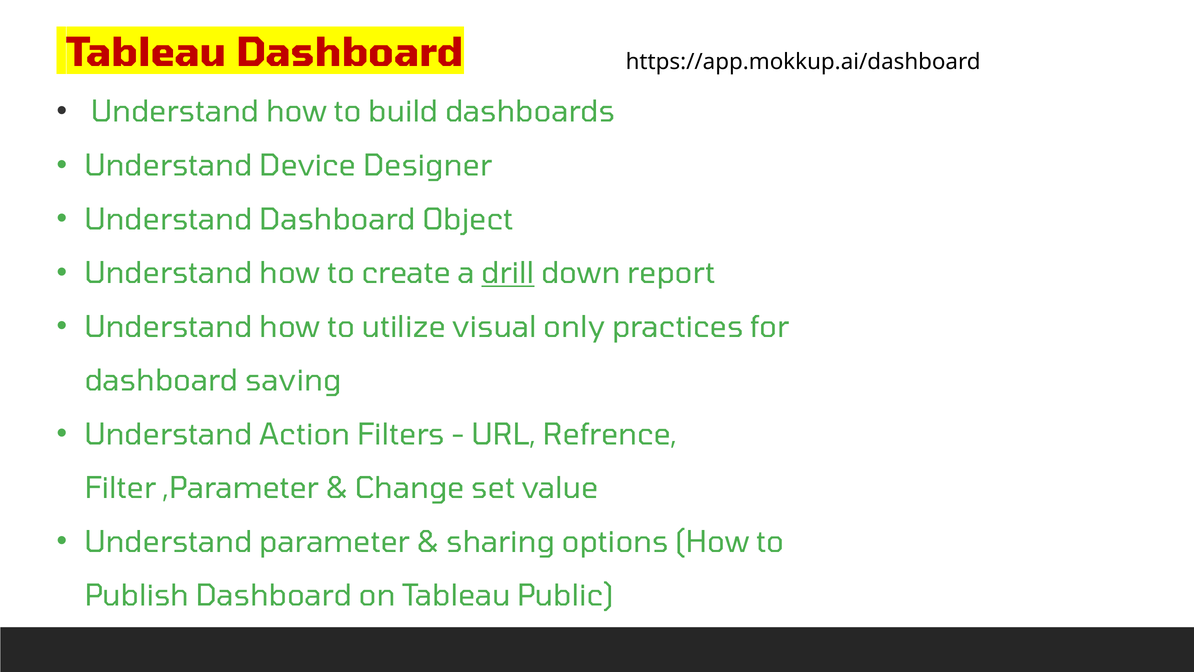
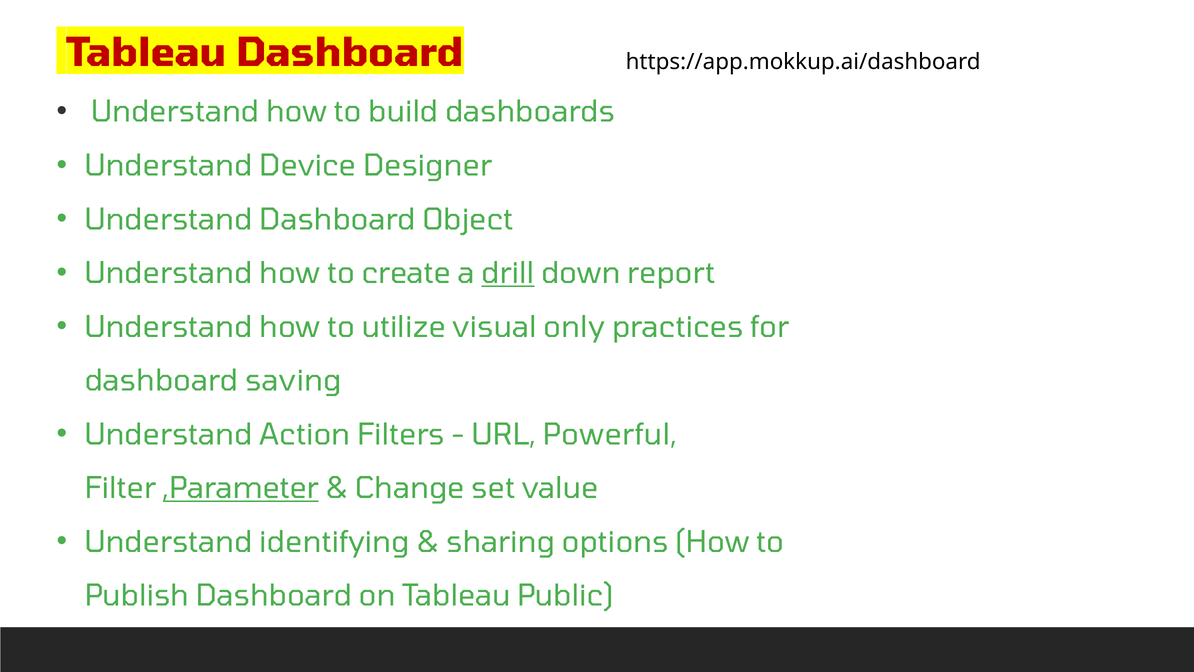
Refrence: Refrence -> Powerful
,Parameter underline: none -> present
parameter: parameter -> identifying
